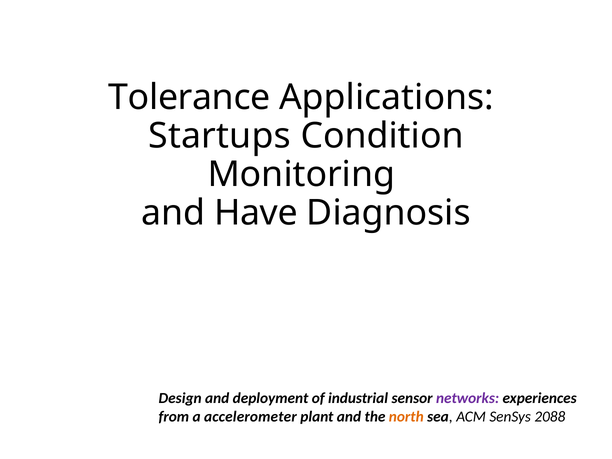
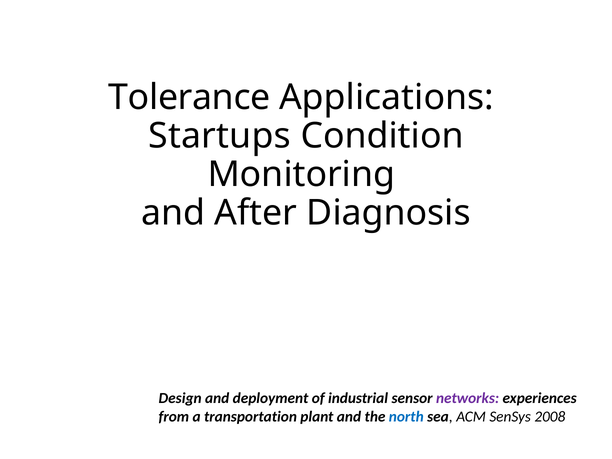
Have: Have -> After
accelerometer: accelerometer -> transportation
north colour: orange -> blue
2088: 2088 -> 2008
